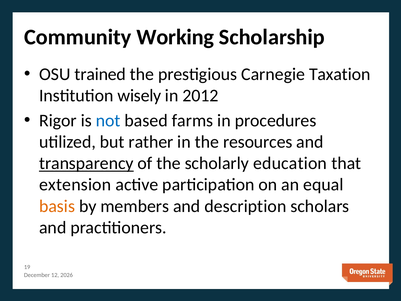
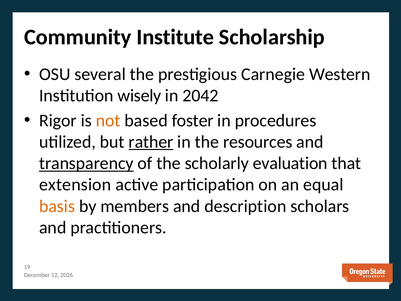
Working: Working -> Institute
trained: trained -> several
Taxation: Taxation -> Western
2012: 2012 -> 2042
not colour: blue -> orange
farms: farms -> foster
rather underline: none -> present
education: education -> evaluation
